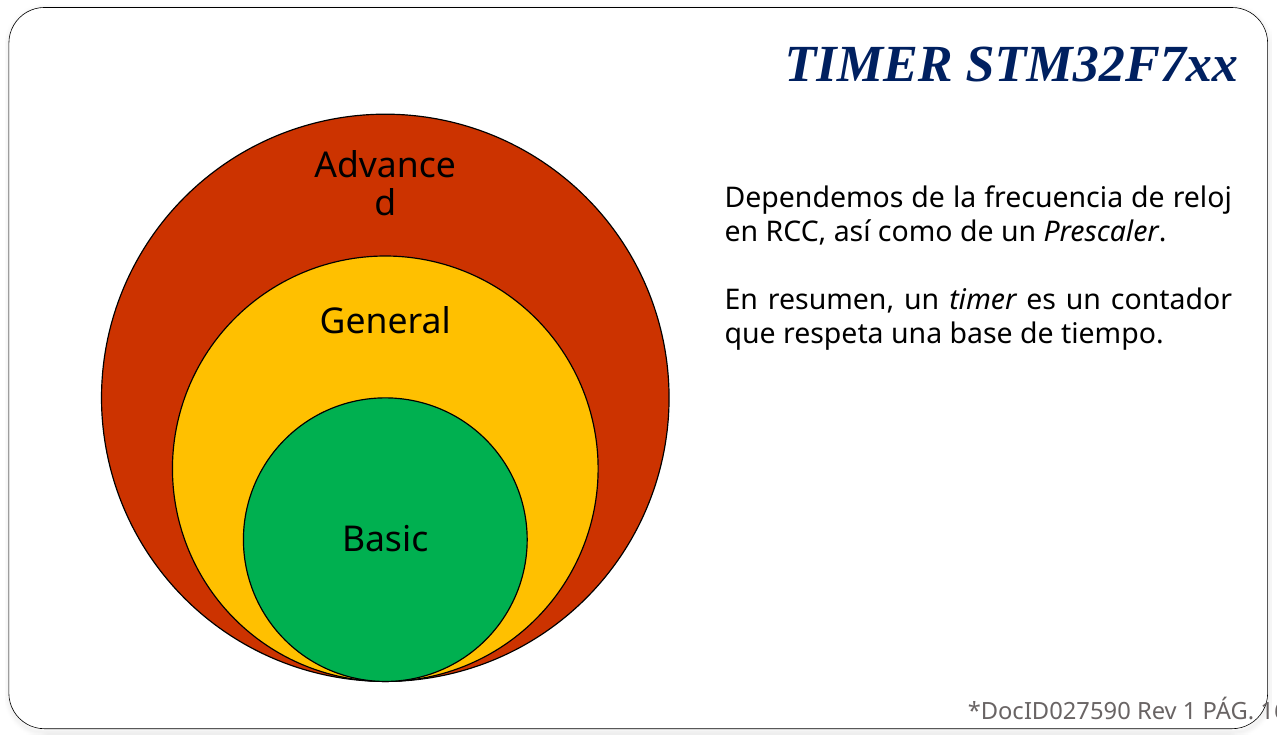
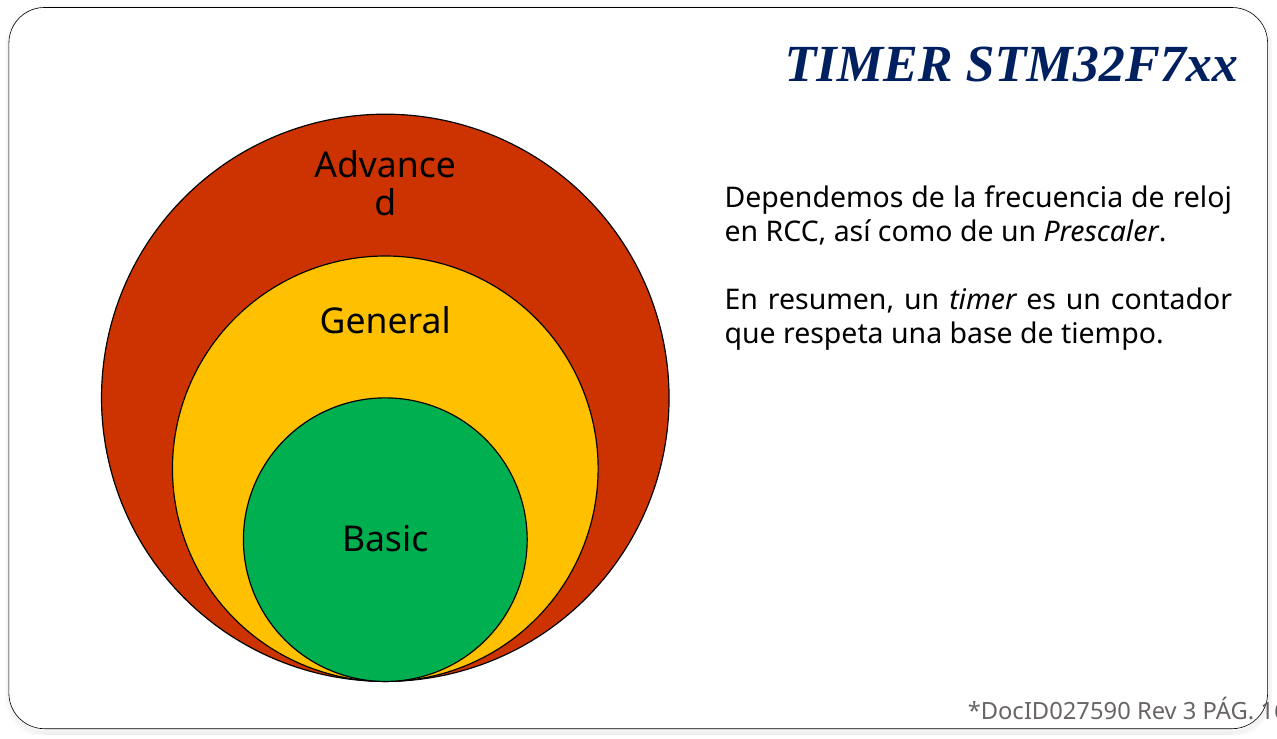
1: 1 -> 3
